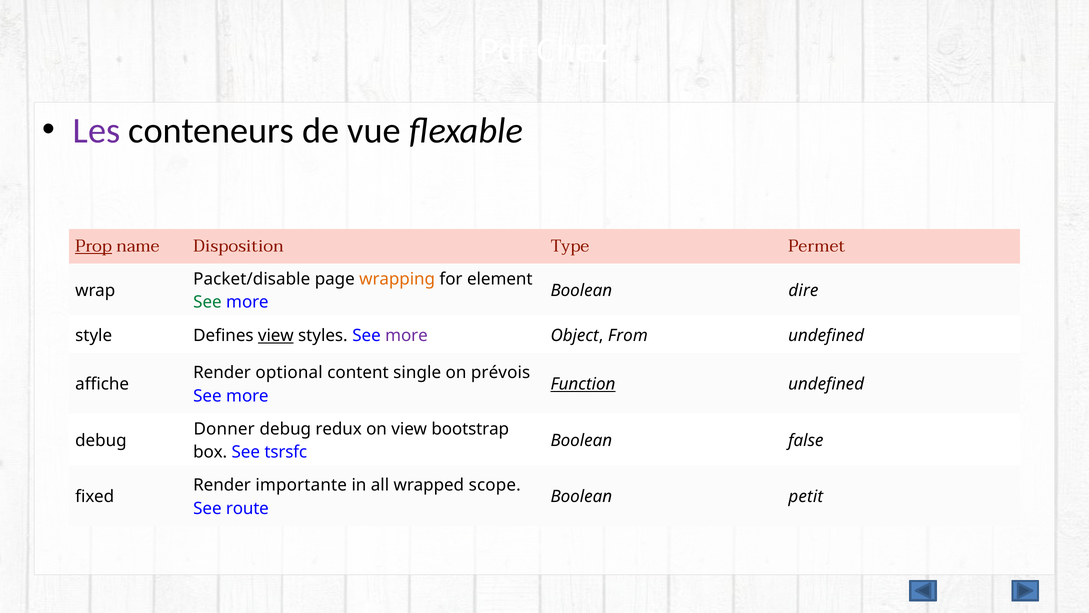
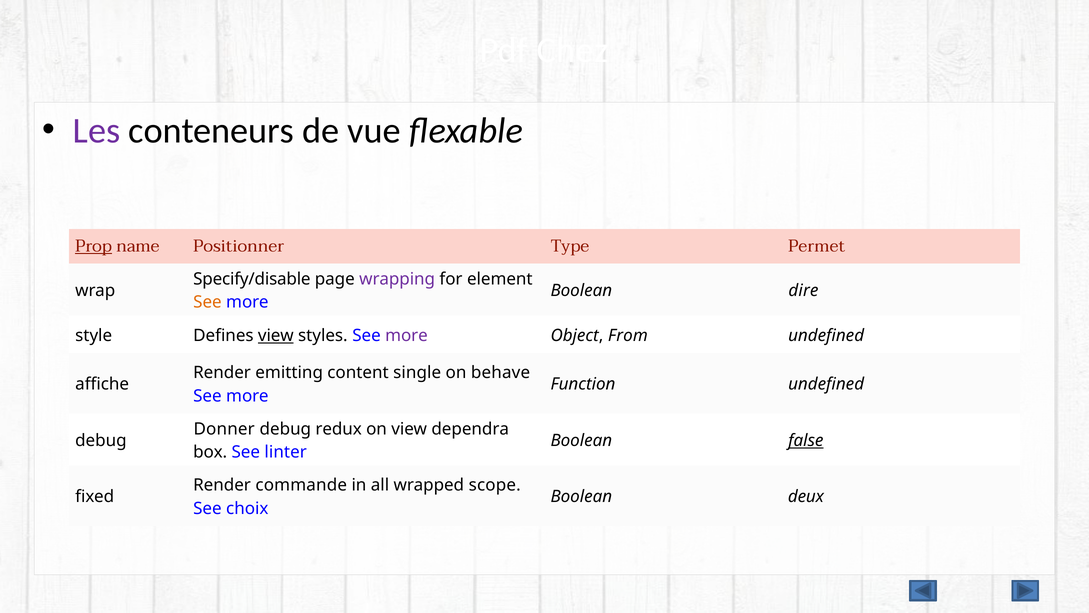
Disposition: Disposition -> Positionner
Packet/disable: Packet/disable -> Specify/disable
wrapping colour: orange -> purple
See at (207, 302) colour: green -> orange
optional: optional -> emitting
prévois: prévois -> behave
Function underline: present -> none
bootstrap: bootstrap -> dependra
false underline: none -> present
tsrsfc: tsrsfc -> linter
importante: importante -> commande
petit: petit -> deux
route: route -> choix
